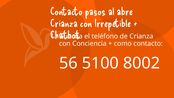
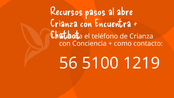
Contacto at (67, 12): Contacto -> Recursos
Irrepetible: Irrepetible -> Encuentra
8002: 8002 -> 1219
